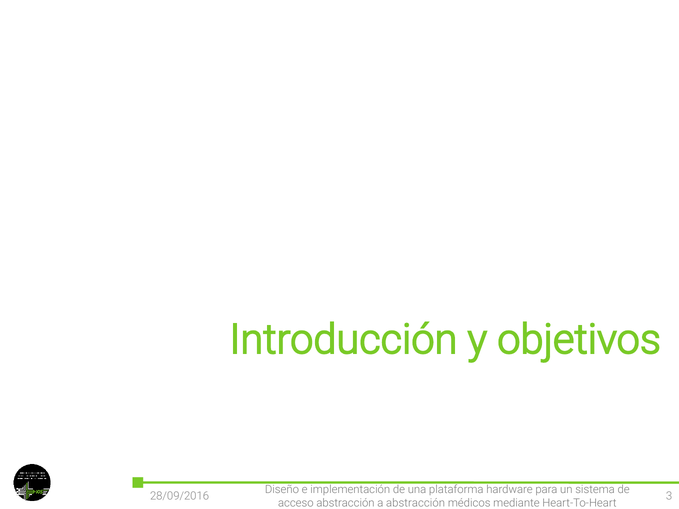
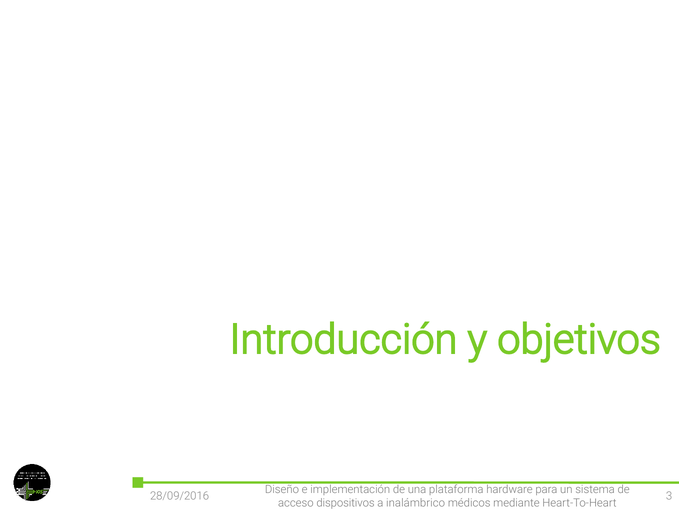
acceso abstracción: abstracción -> dispositivos
a abstracción: abstracción -> inalámbrico
